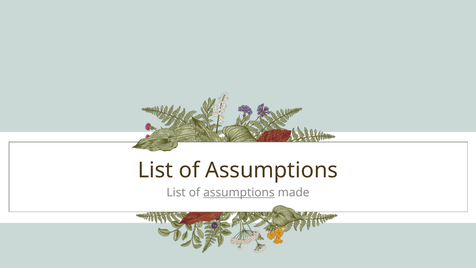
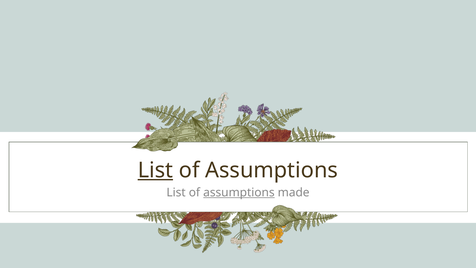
List at (155, 170) underline: none -> present
